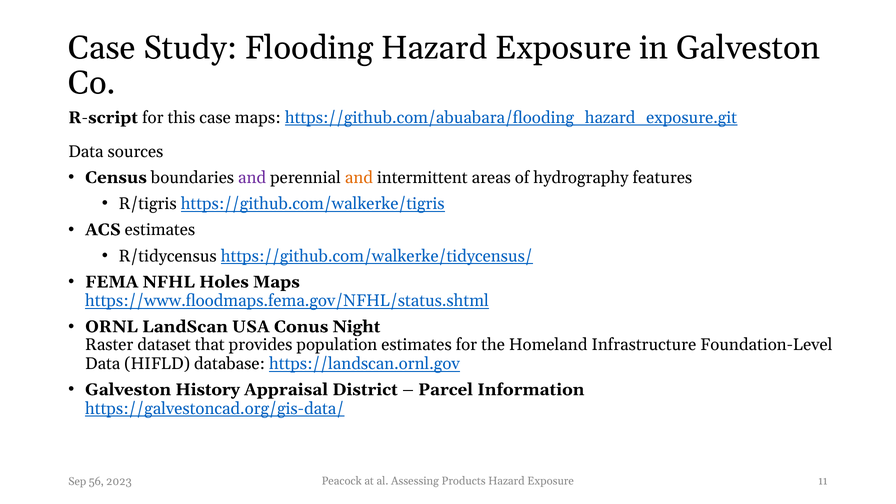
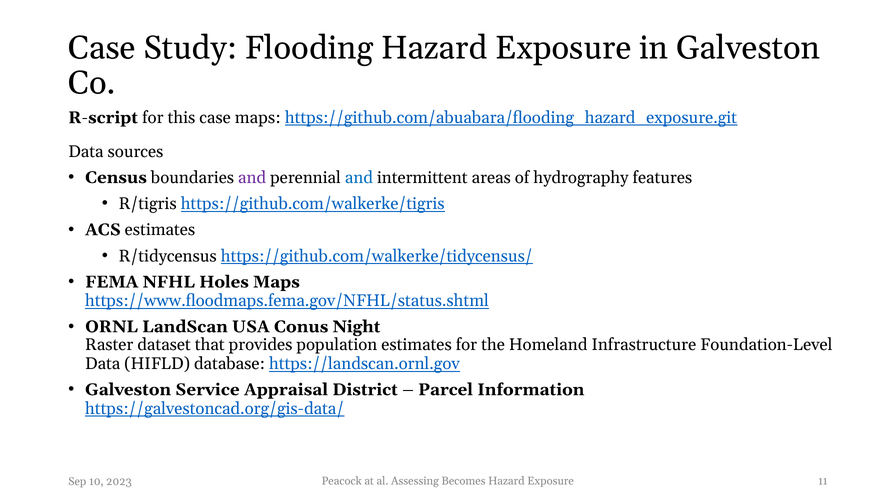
and at (359, 177) colour: orange -> blue
History: History -> Service
Products: Products -> Becomes
56: 56 -> 10
